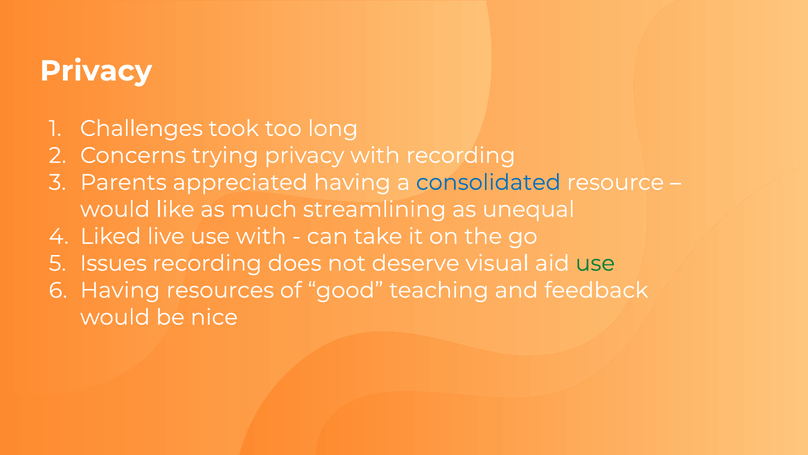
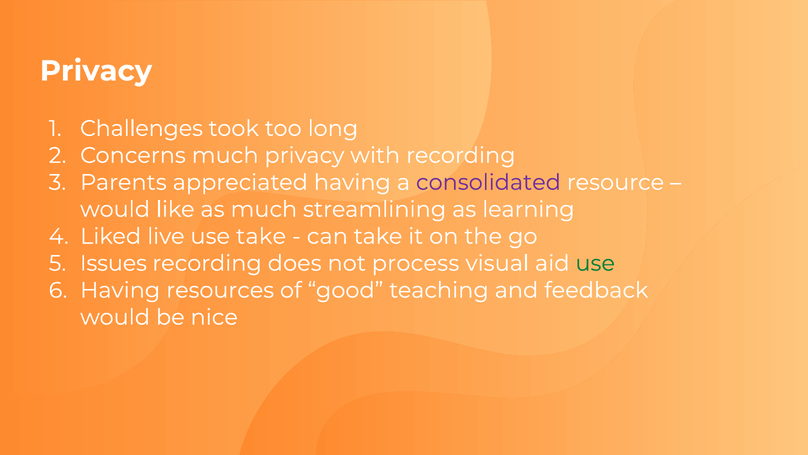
Concerns trying: trying -> much
consolidated colour: blue -> purple
unequal: unequal -> learning
use with: with -> take
deserve: deserve -> process
